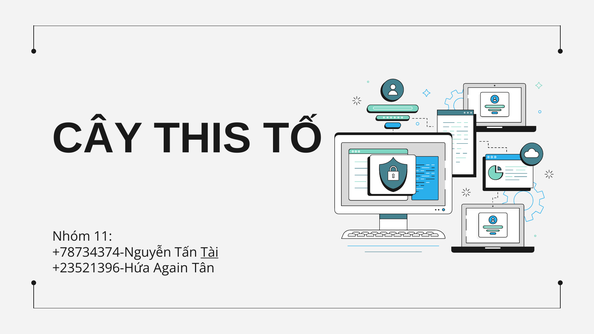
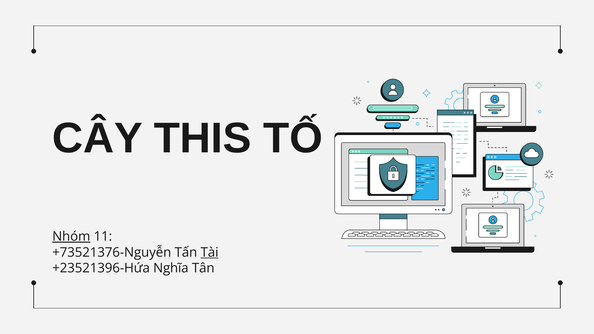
Nhóm underline: none -> present
+78734374-Nguyễn: +78734374-Nguyễn -> +73521376-Nguyễn
Again: Again -> Nghĩa
